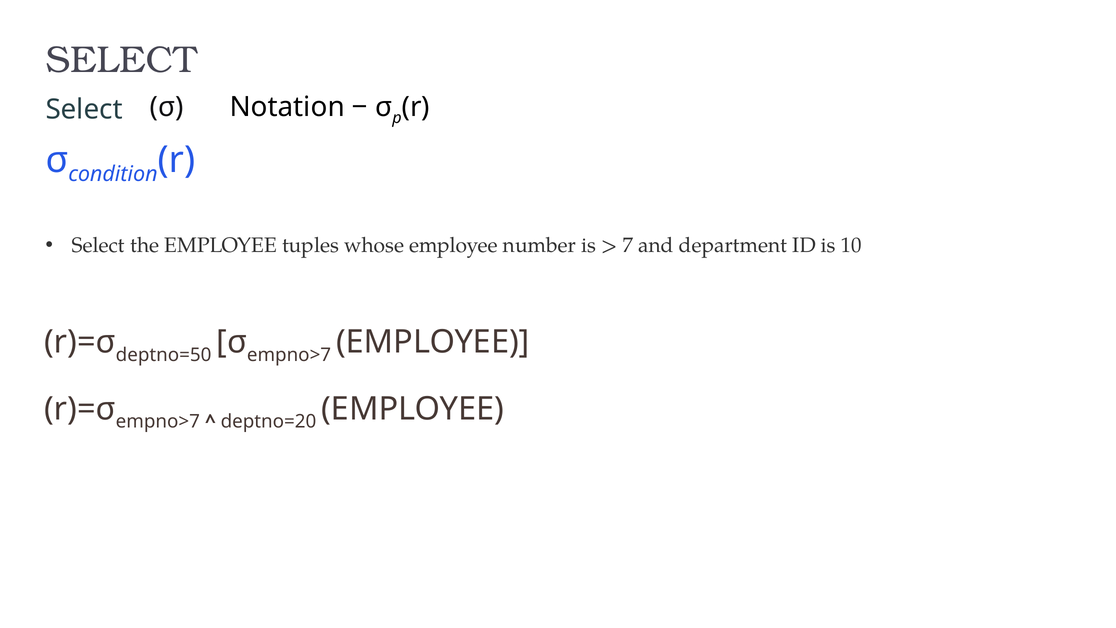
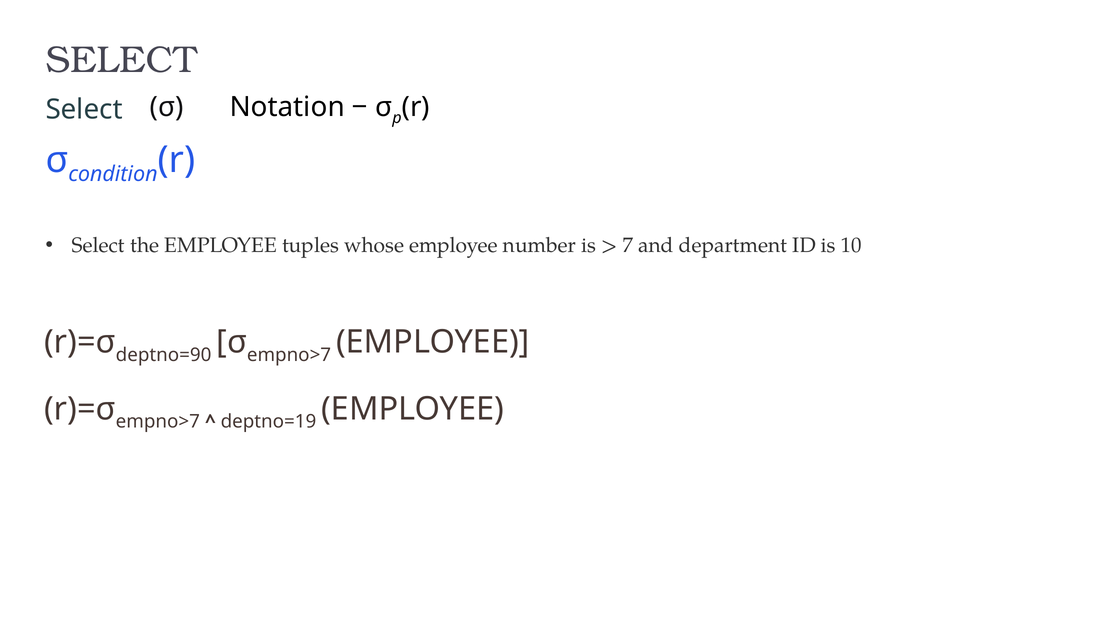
deptno=50: deptno=50 -> deptno=90
deptno=20: deptno=20 -> deptno=19
